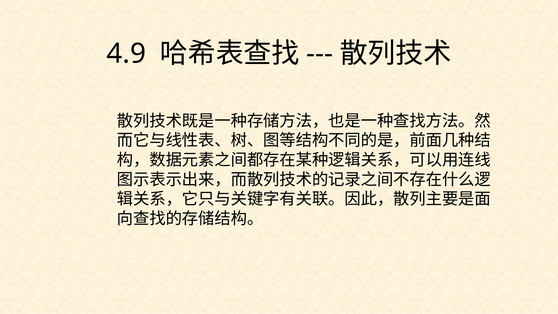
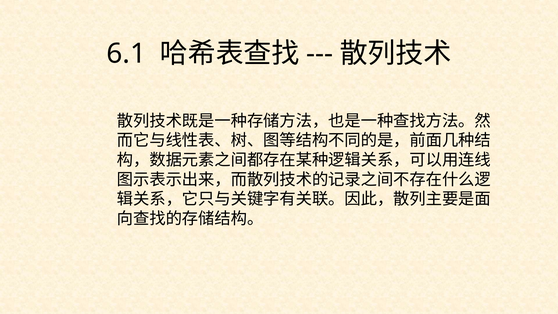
4.9: 4.9 -> 6.1
